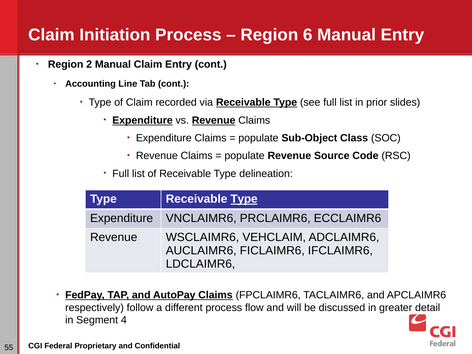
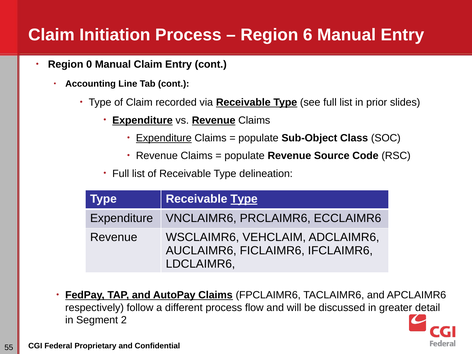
2: 2 -> 0
Expenditure at (164, 138) underline: none -> present
4: 4 -> 2
